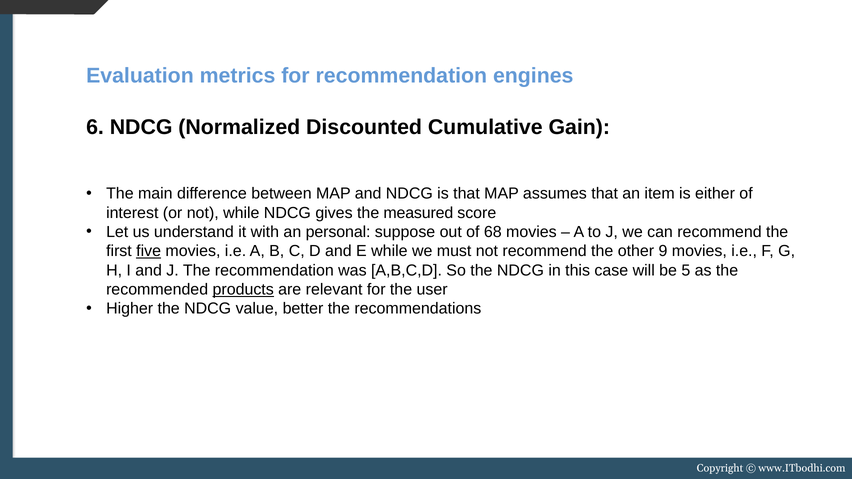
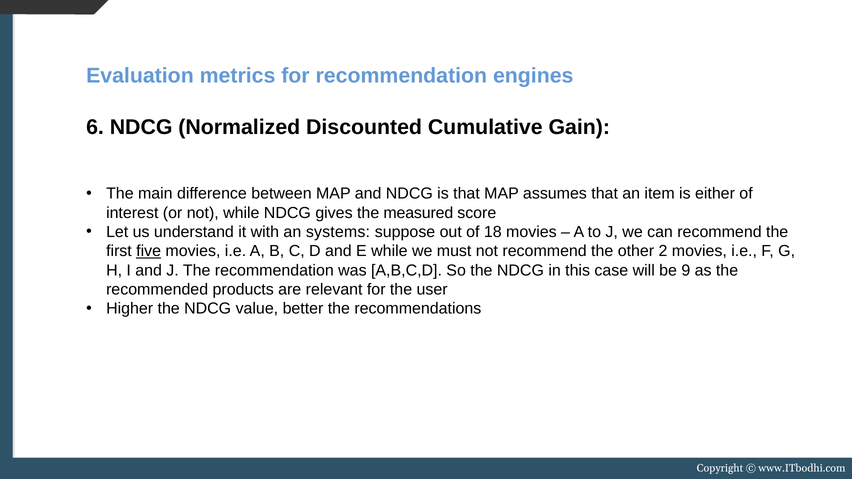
personal: personal -> systems
68: 68 -> 18
9: 9 -> 2
5: 5 -> 9
products underline: present -> none
